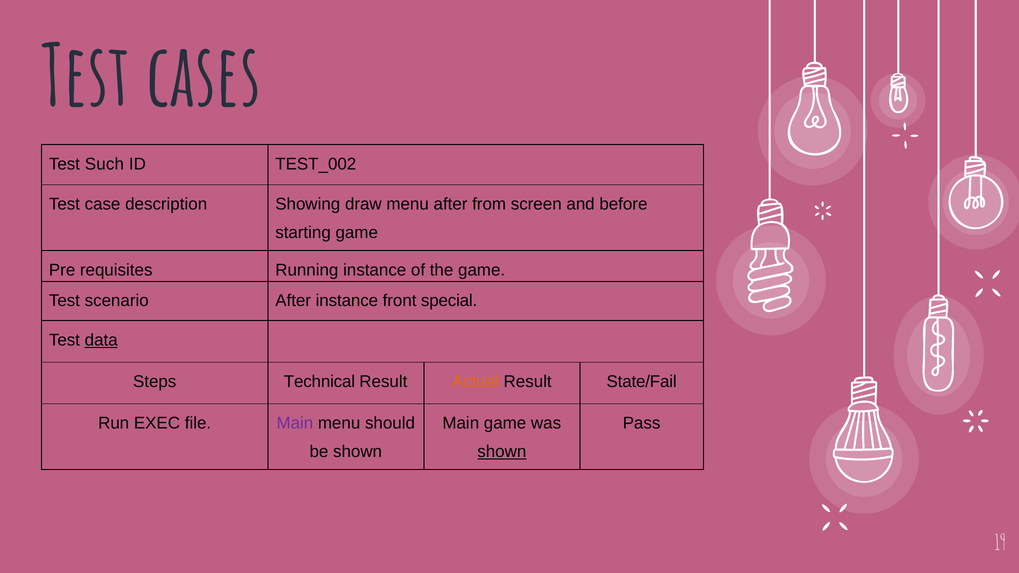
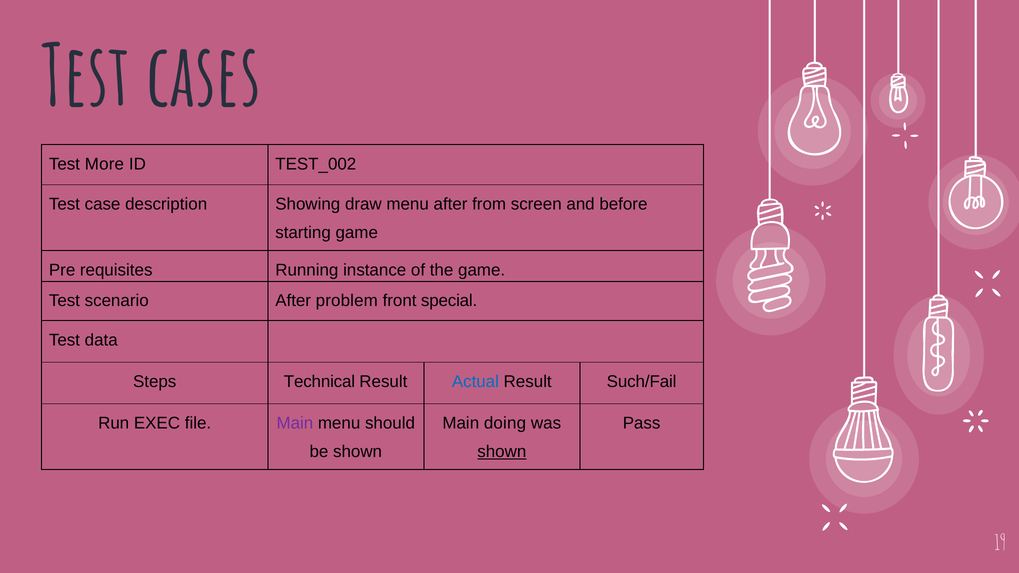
Such: Such -> More
After instance: instance -> problem
data underline: present -> none
Actual colour: orange -> blue
State/Fail: State/Fail -> Such/Fail
Main game: game -> doing
